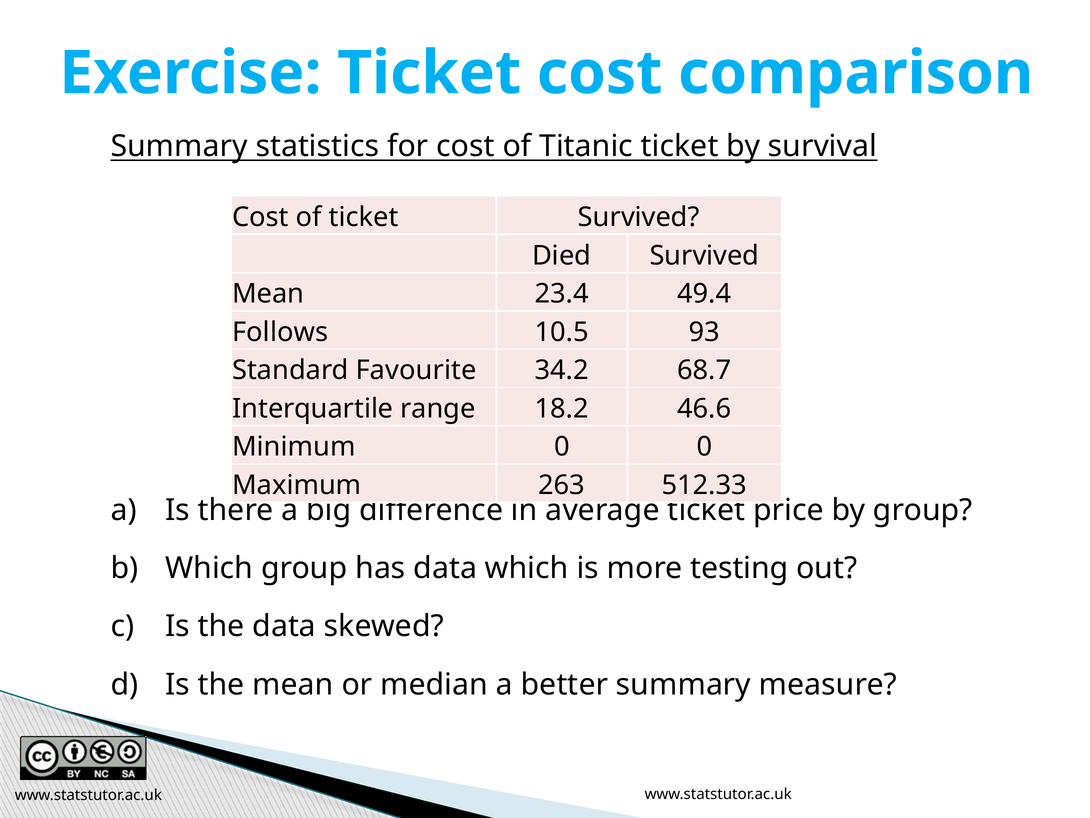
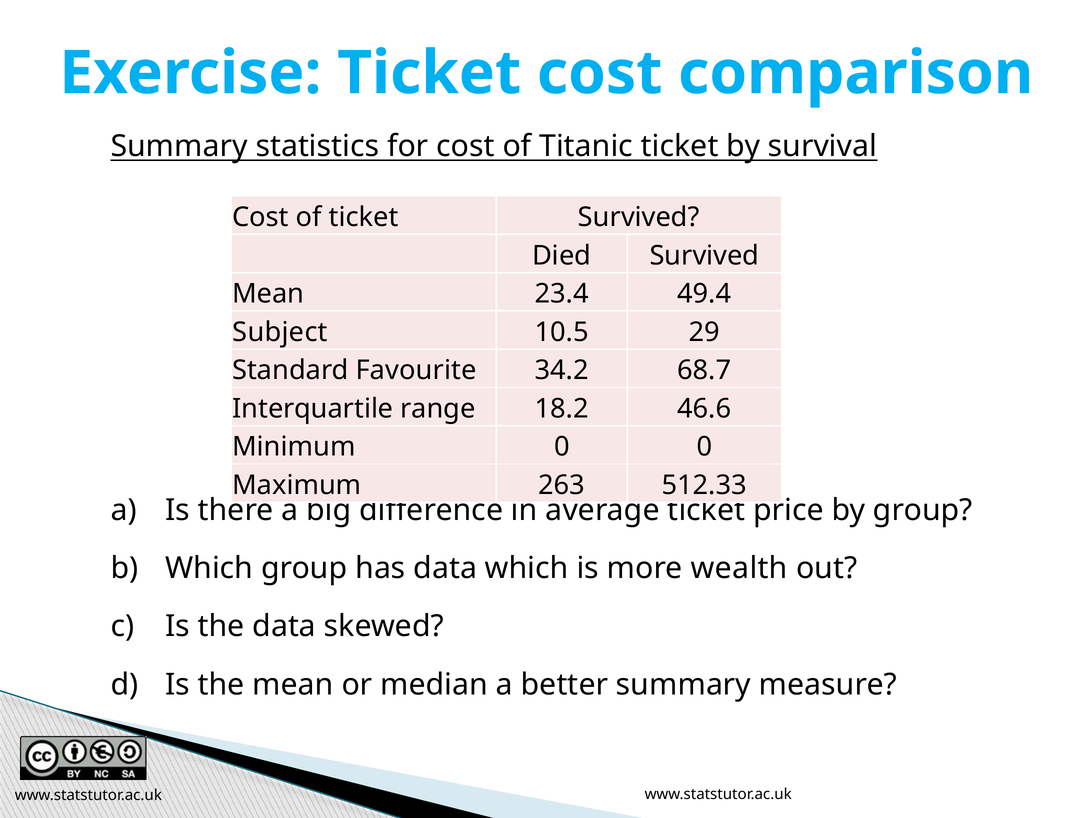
Follows: Follows -> Subject
93: 93 -> 29
testing: testing -> wealth
